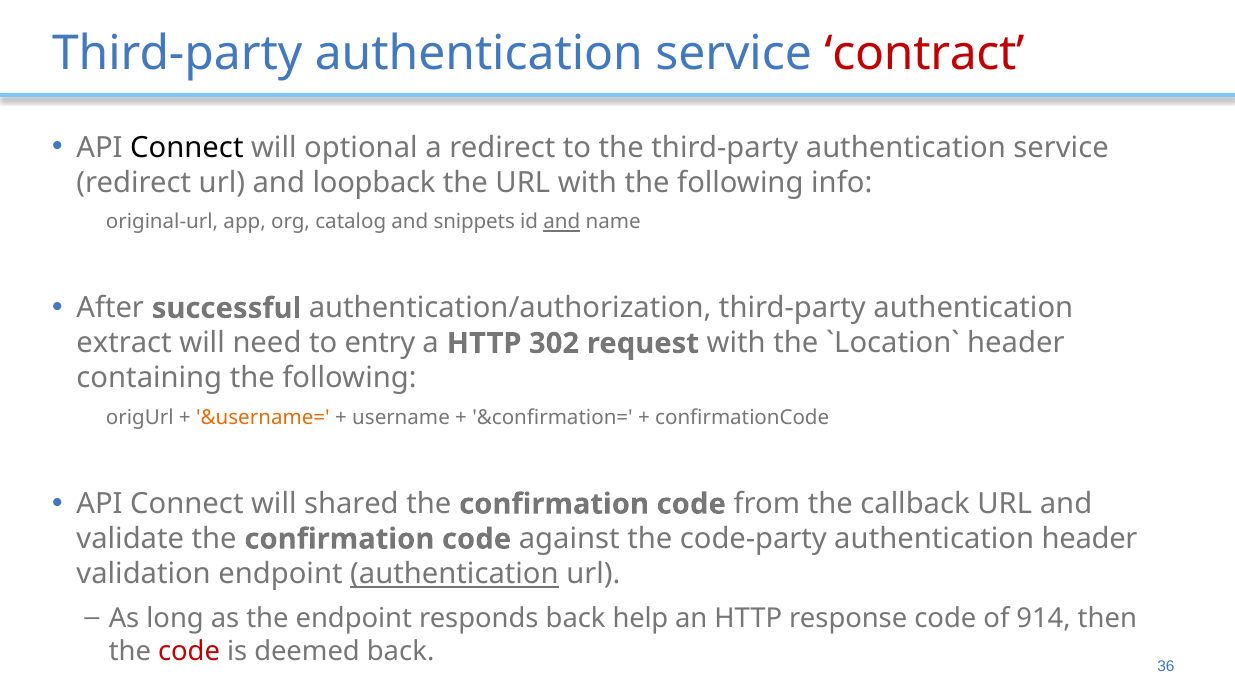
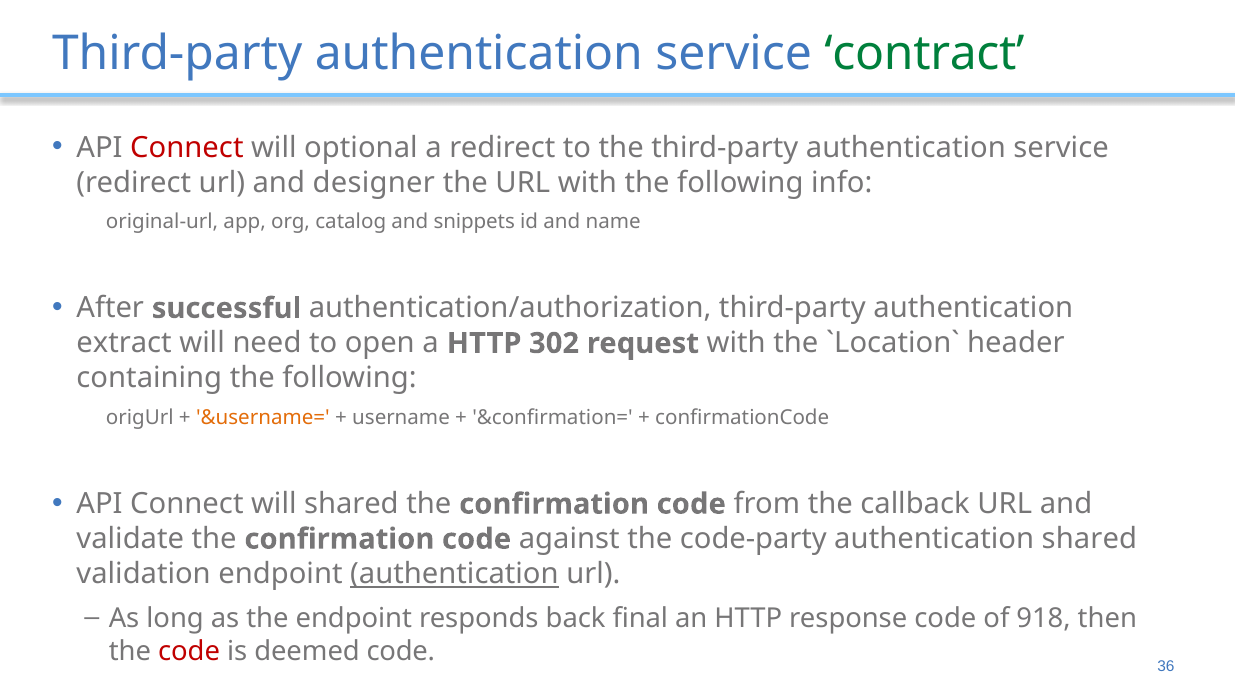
contract colour: red -> green
Connect at (187, 148) colour: black -> red
loopback: loopback -> designer
and at (562, 222) underline: present -> none
entry: entry -> open
authentication header: header -> shared
help: help -> final
914: 914 -> 918
deemed back: back -> code
